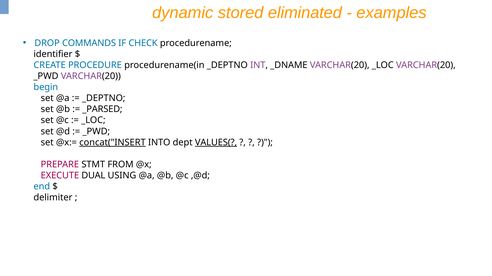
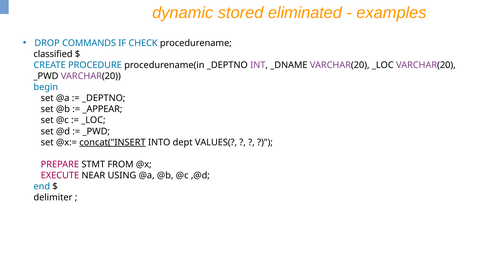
identifier: identifier -> classified
_PARSED: _PARSED -> _APPEAR
VALUES( underline: present -> none
DUAL: DUAL -> NEAR
